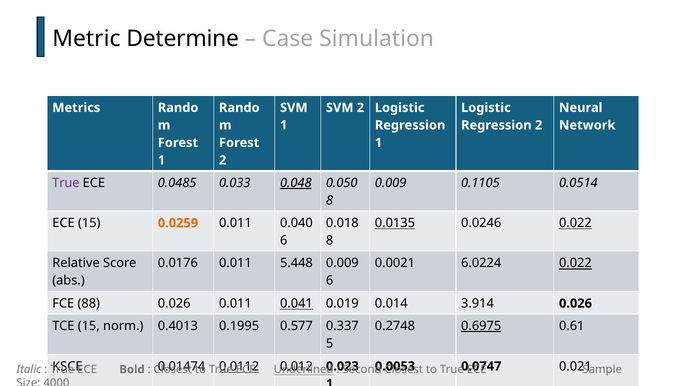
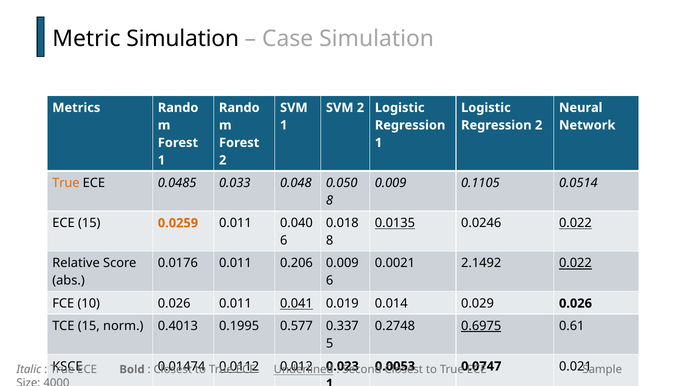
Metric Determine: Determine -> Simulation
True at (66, 183) colour: purple -> orange
0.048 underline: present -> none
5.448: 5.448 -> 0.206
6.0224: 6.0224 -> 2.1492
88: 88 -> 10
3.914: 3.914 -> 0.029
